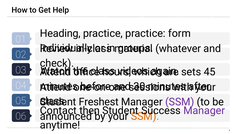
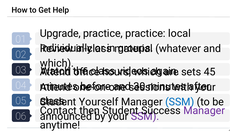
Heading: Heading -> Upgrade
form: form -> local
check at (57, 63): check -> which
Freshest: Freshest -> Yourself
SSM at (180, 101) colour: purple -> blue
SSM at (145, 116) colour: orange -> purple
